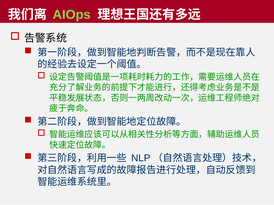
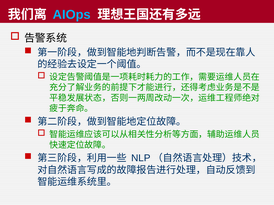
AIOps colour: light green -> light blue
